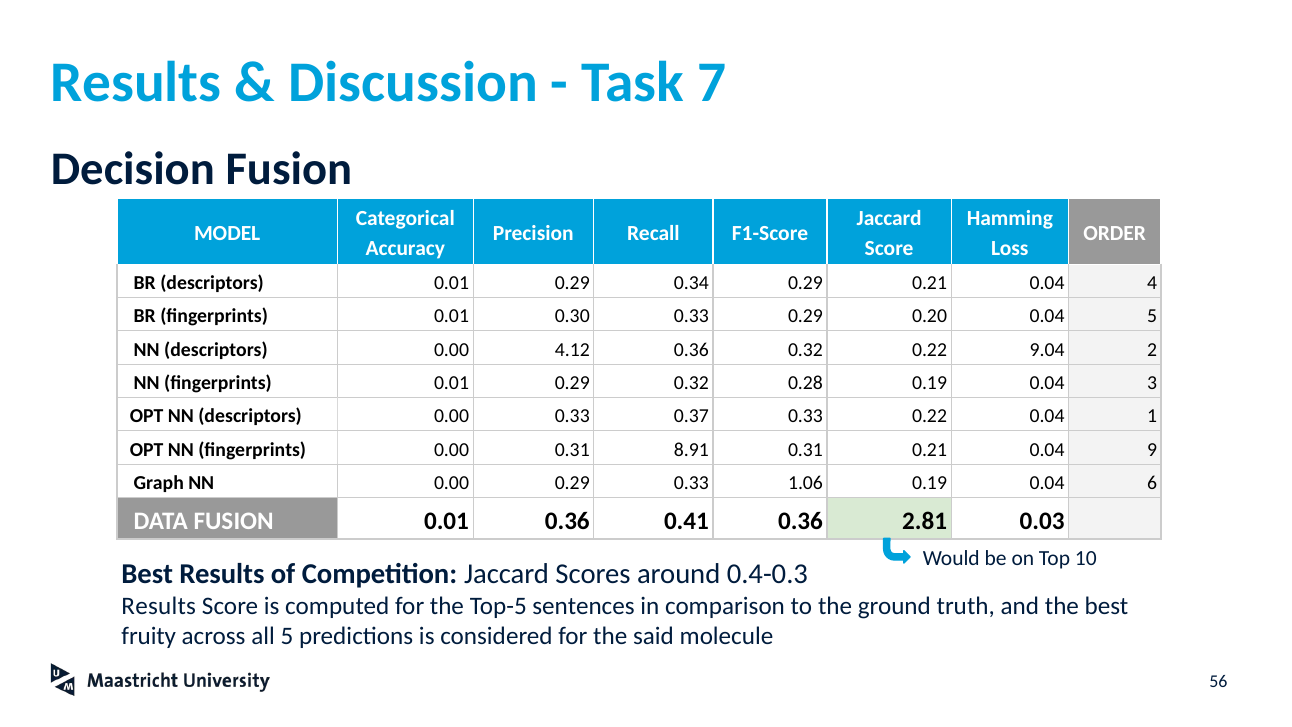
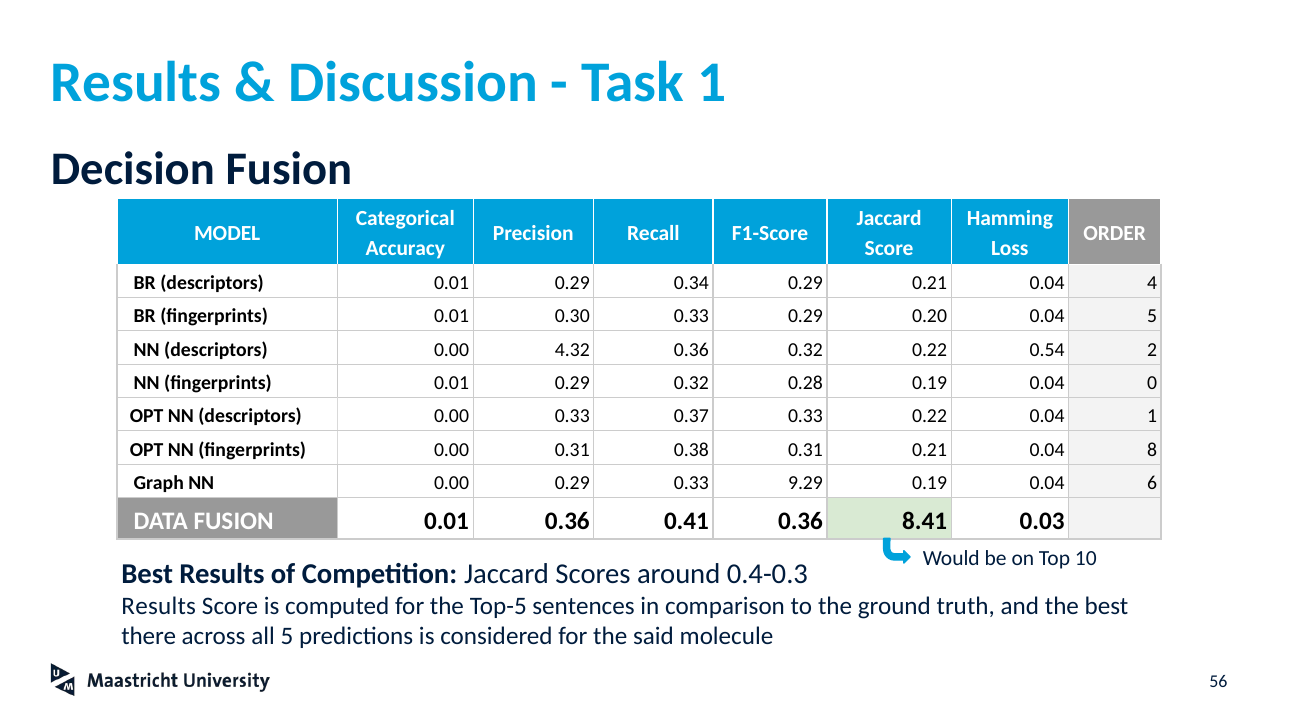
Task 7: 7 -> 1
4.12: 4.12 -> 4.32
9.04: 9.04 -> 0.54
3: 3 -> 0
8.91: 8.91 -> 0.38
9: 9 -> 8
1.06: 1.06 -> 9.29
2.81: 2.81 -> 8.41
fruity: fruity -> there
